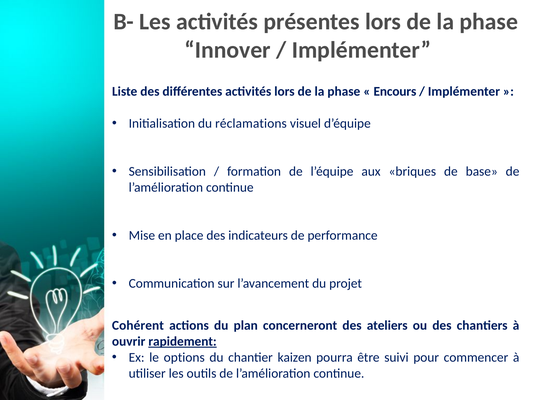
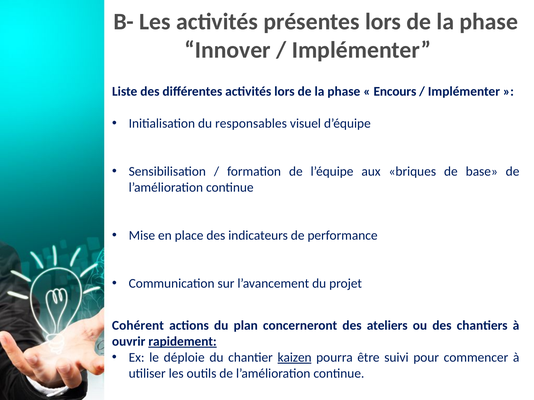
réclamations: réclamations -> responsables
options: options -> déploie
kaizen underline: none -> present
